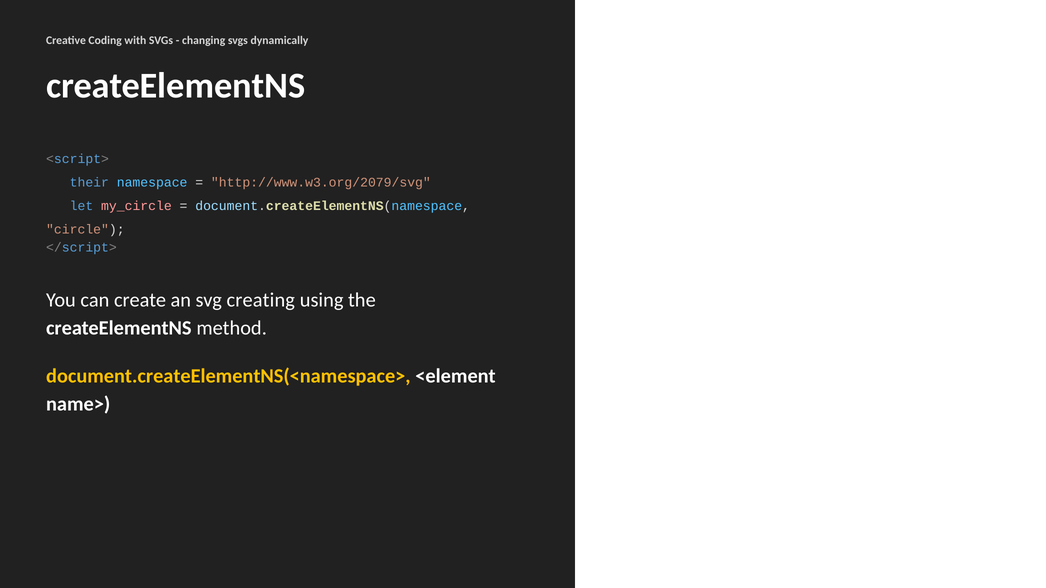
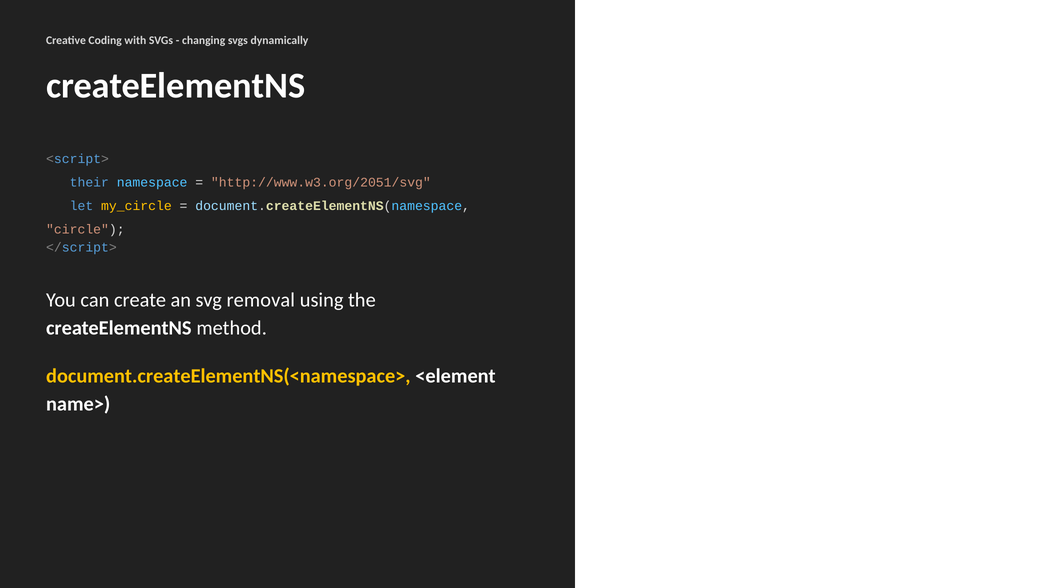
http://www.w3.org/2079/svg: http://www.w3.org/2079/svg -> http://www.w3.org/2051/svg
my_circle colour: pink -> yellow
creating: creating -> removal
